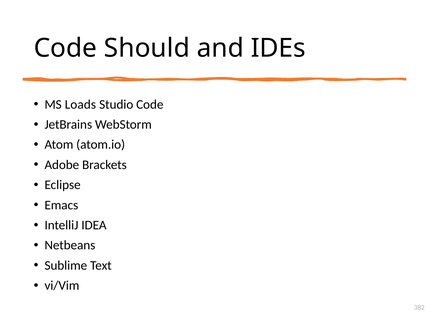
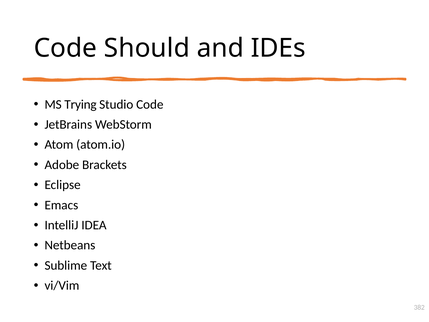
Loads: Loads -> Trying
